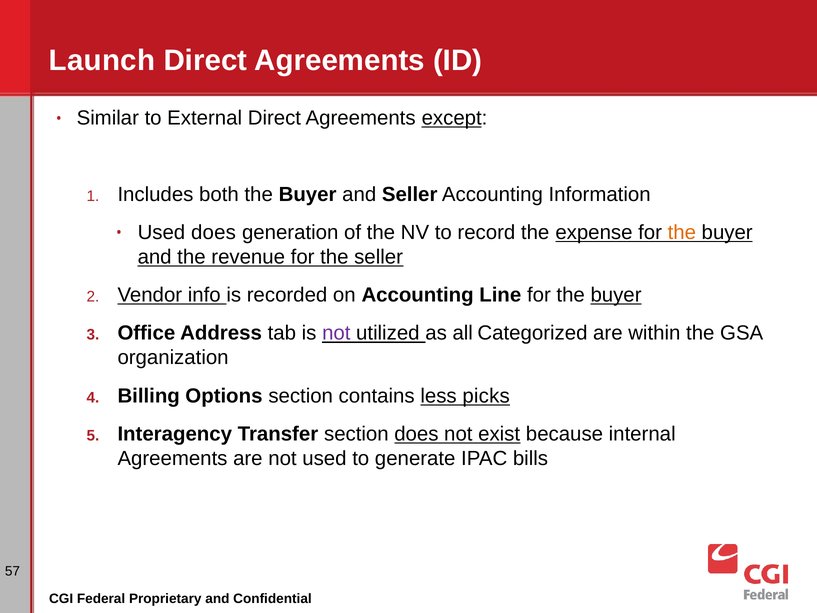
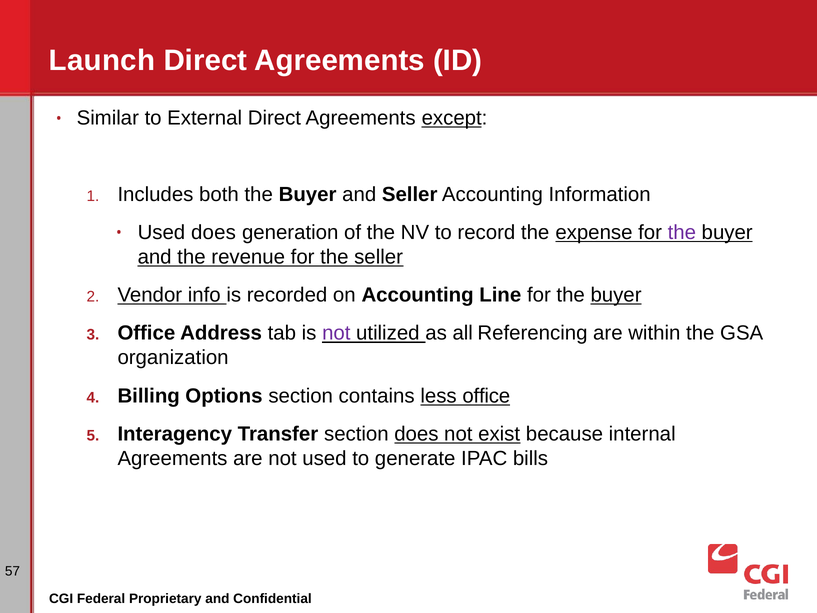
the at (682, 232) colour: orange -> purple
Categorized: Categorized -> Referencing
less picks: picks -> office
